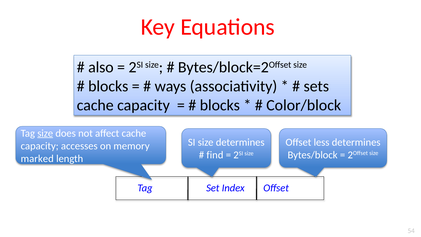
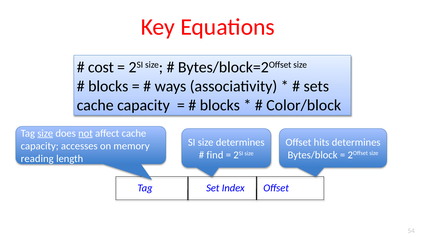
also: also -> cost
not underline: none -> present
less: less -> hits
marked: marked -> reading
